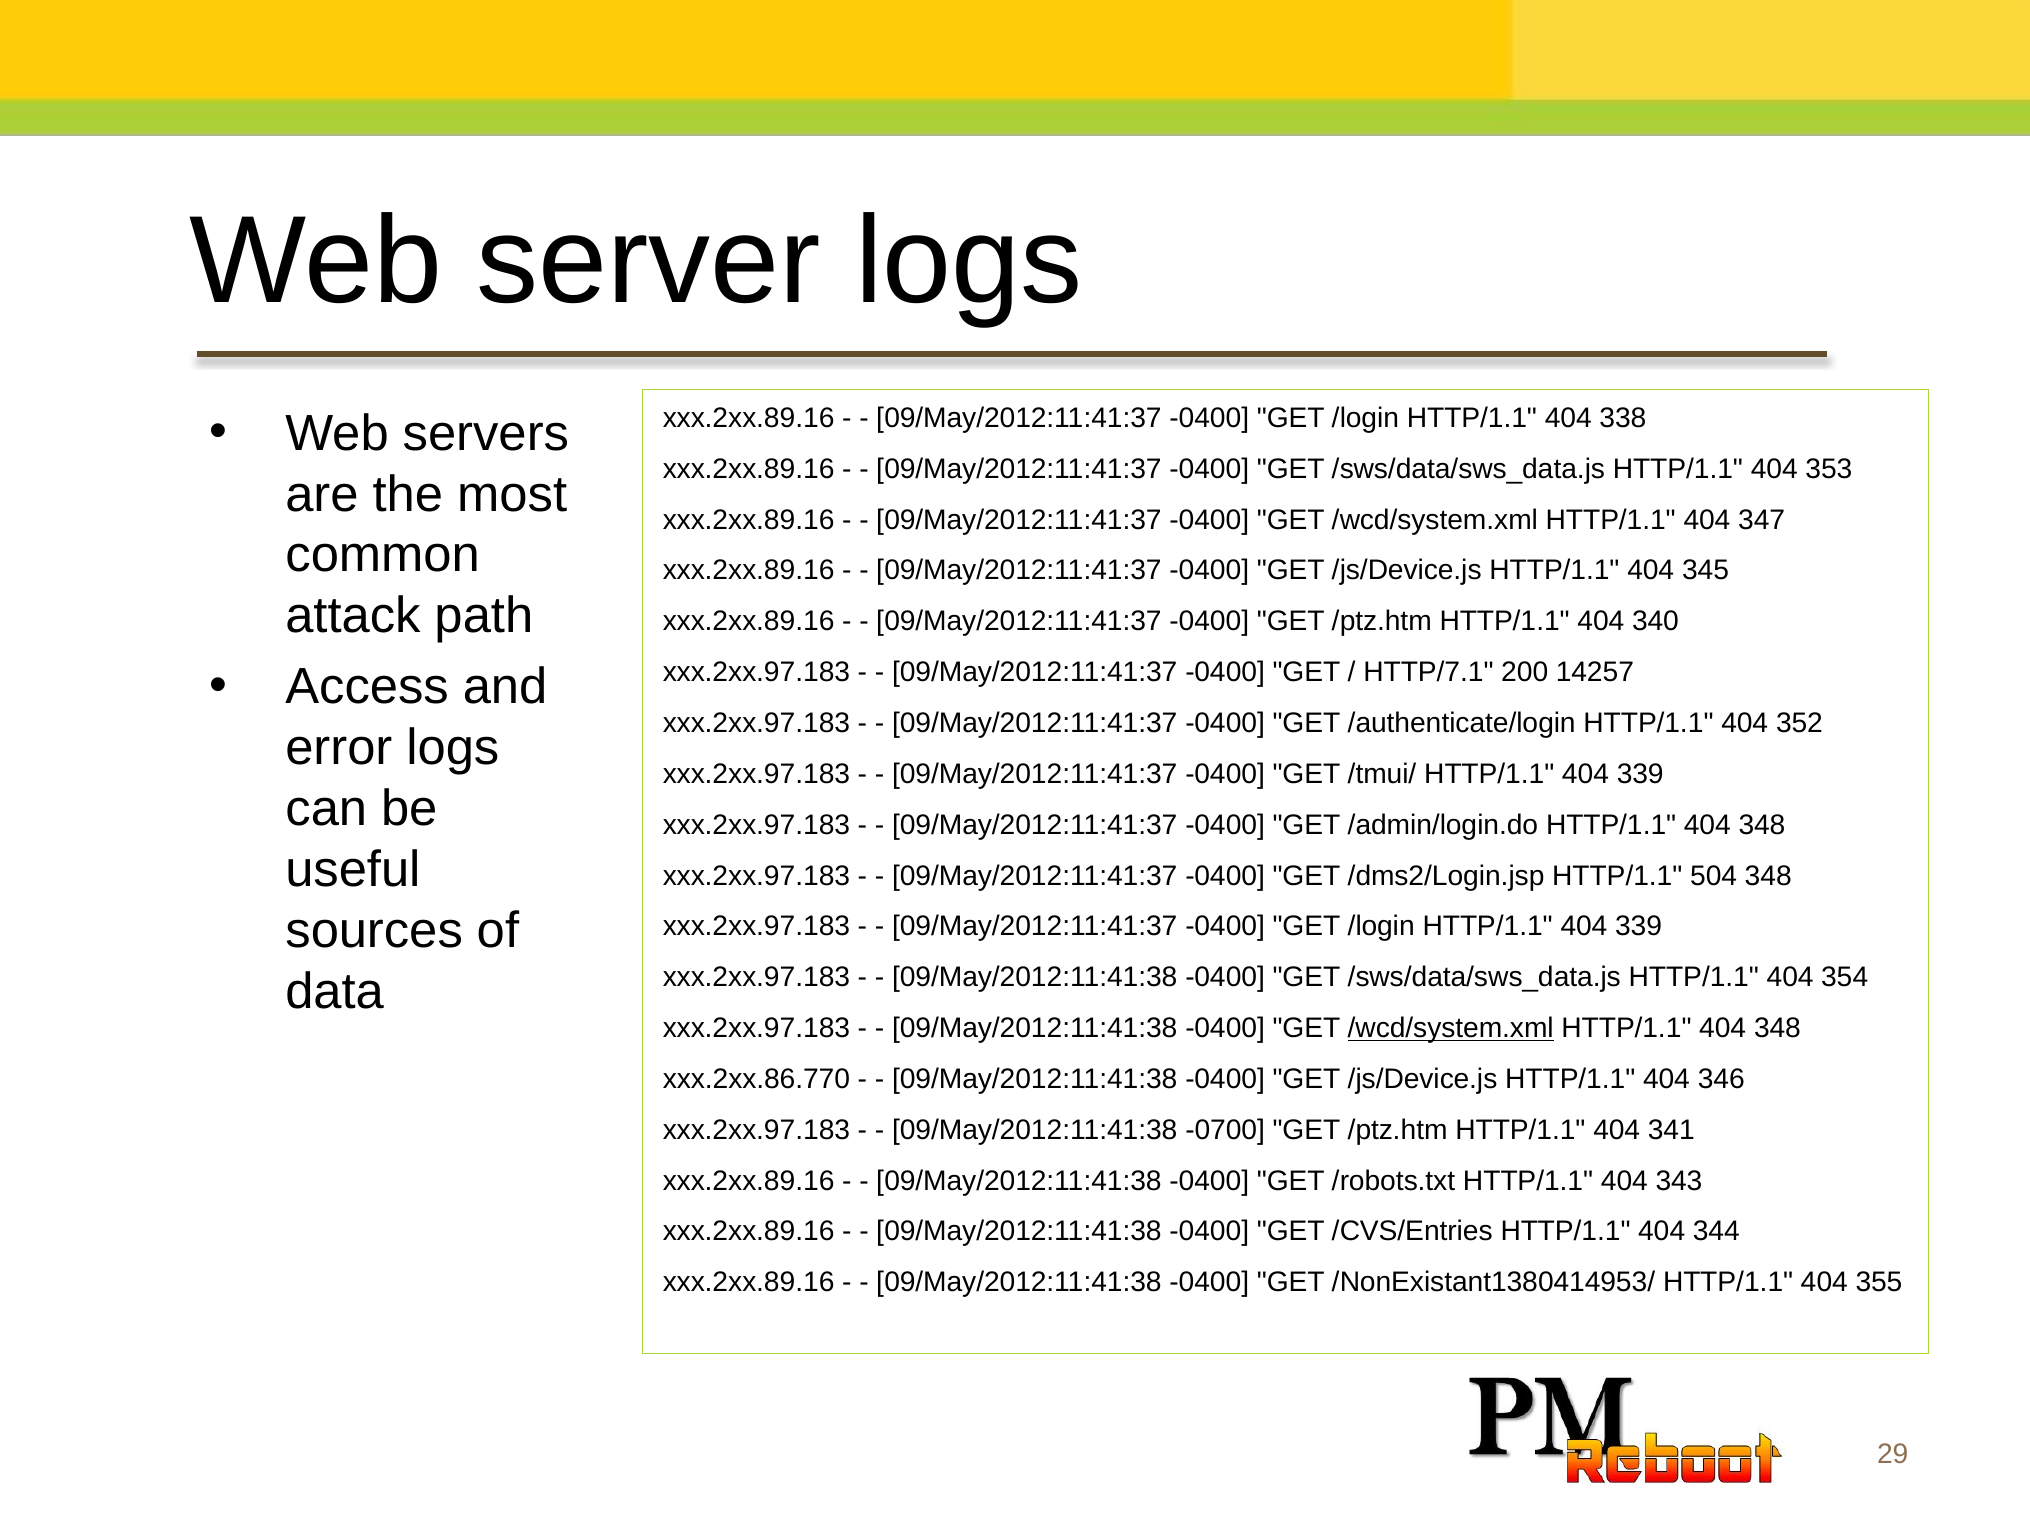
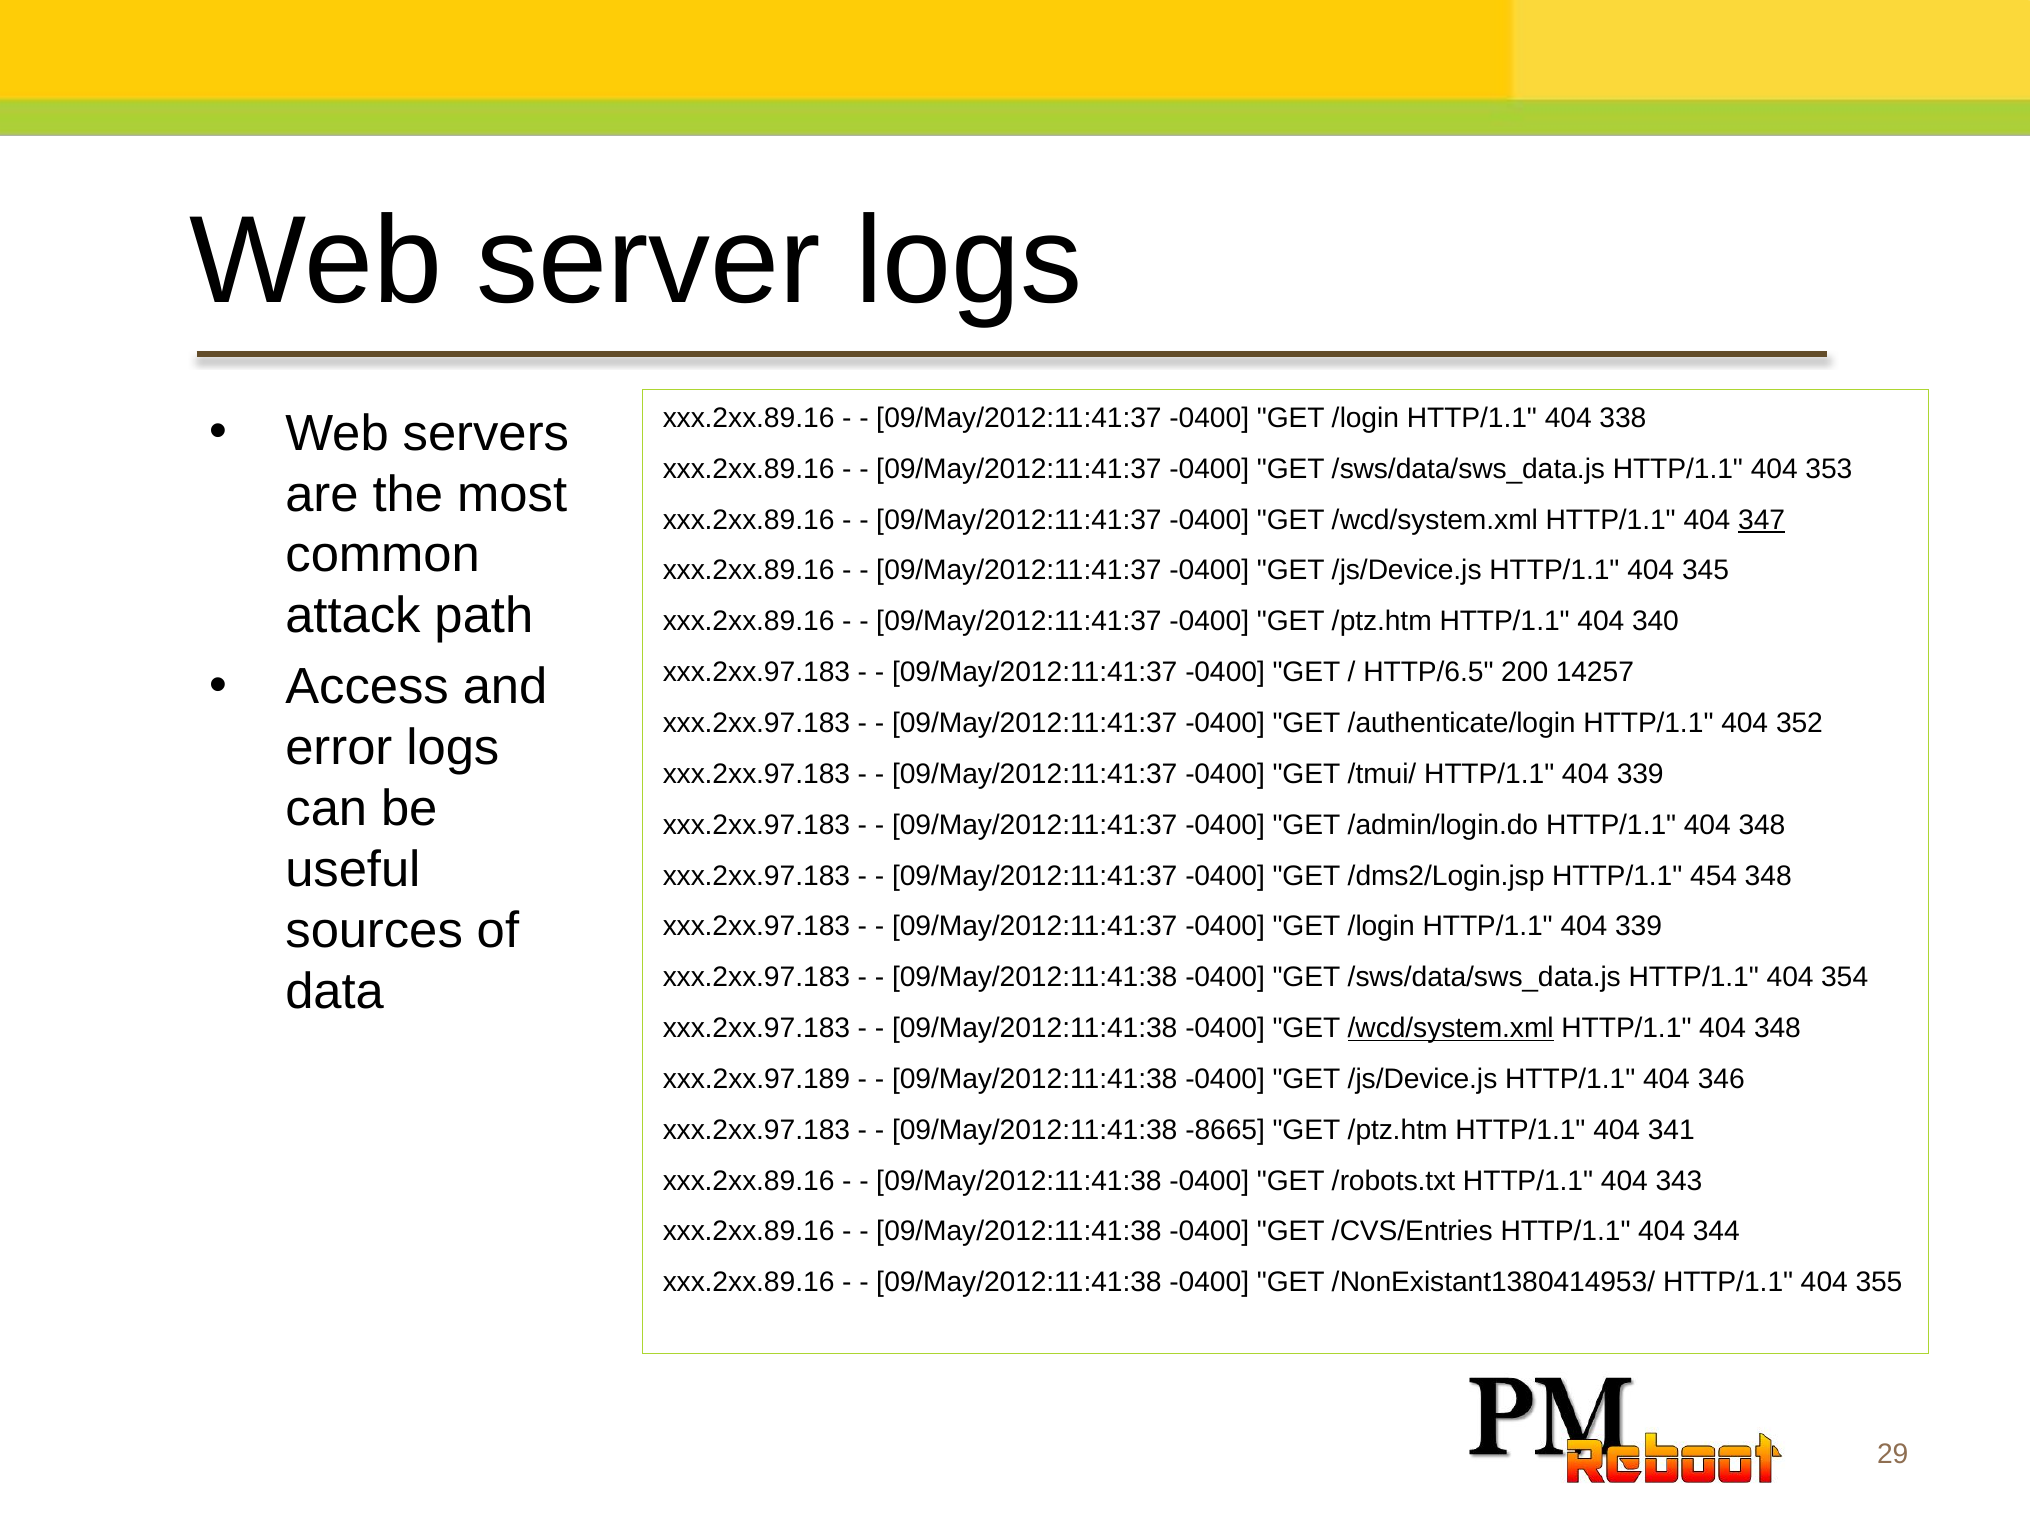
347 underline: none -> present
HTTP/7.1: HTTP/7.1 -> HTTP/6.5
504: 504 -> 454
xxx.2xx.86.770: xxx.2xx.86.770 -> xxx.2xx.97.189
-0700: -0700 -> -8665
